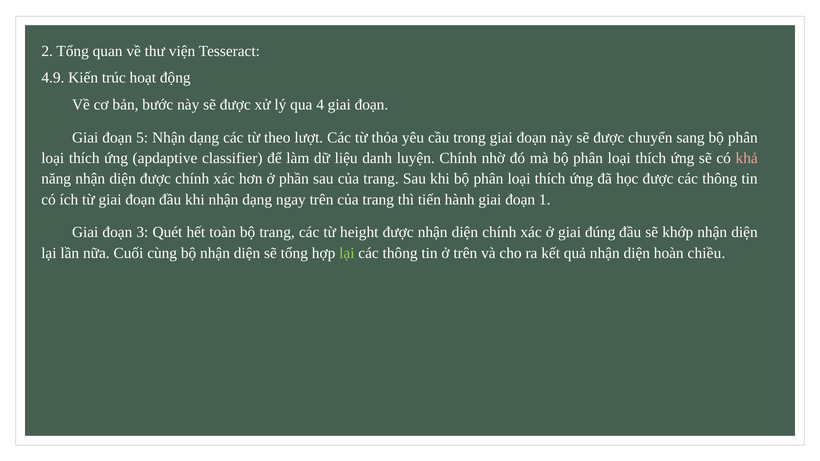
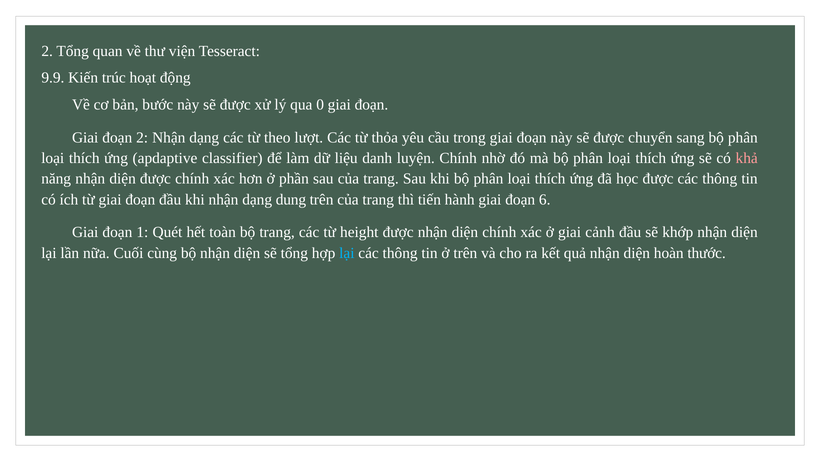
4.9: 4.9 -> 9.9
4: 4 -> 0
đoạn 5: 5 -> 2
ngay: ngay -> dung
1: 1 -> 6
3: 3 -> 1
đúng: đúng -> cảnh
lại at (347, 253) colour: light green -> light blue
chiều: chiều -> thước
